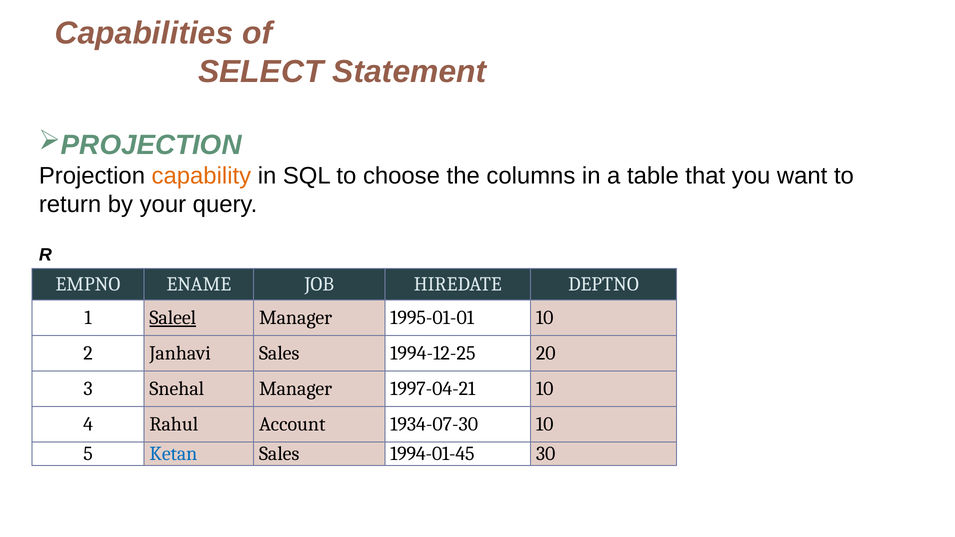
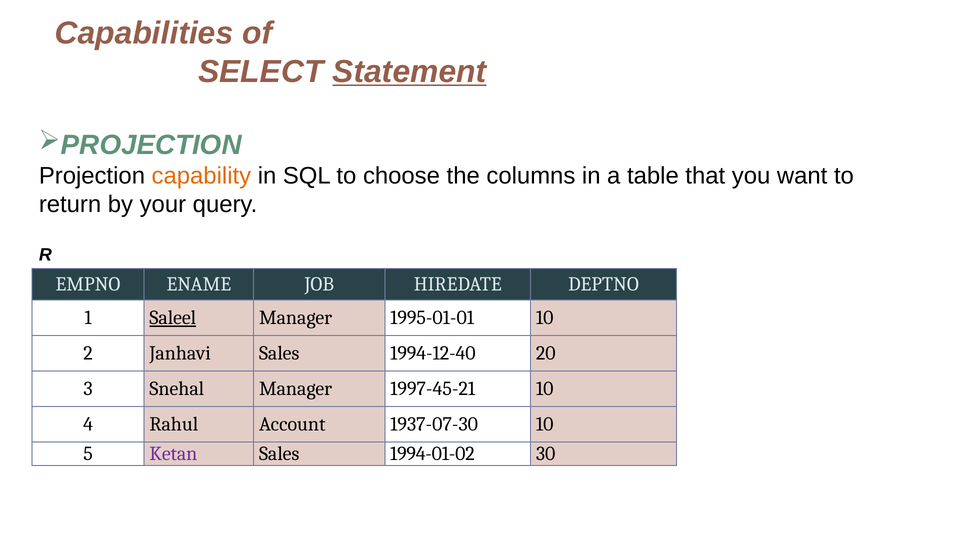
Statement underline: none -> present
1994-12-25: 1994-12-25 -> 1994-12-40
1997-04-21: 1997-04-21 -> 1997-45-21
1934-07-30: 1934-07-30 -> 1937-07-30
Ketan colour: blue -> purple
1994-01-45: 1994-01-45 -> 1994-01-02
